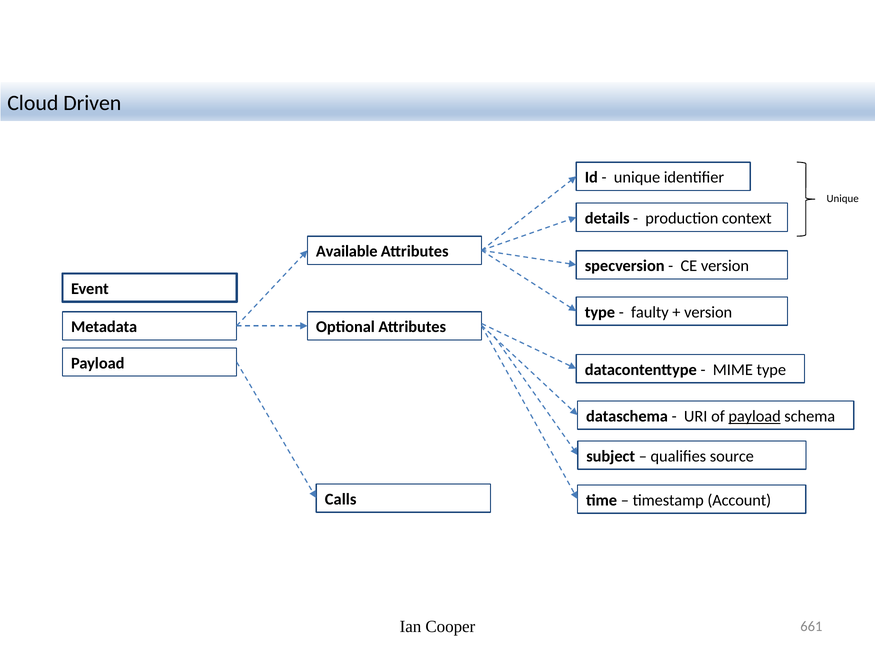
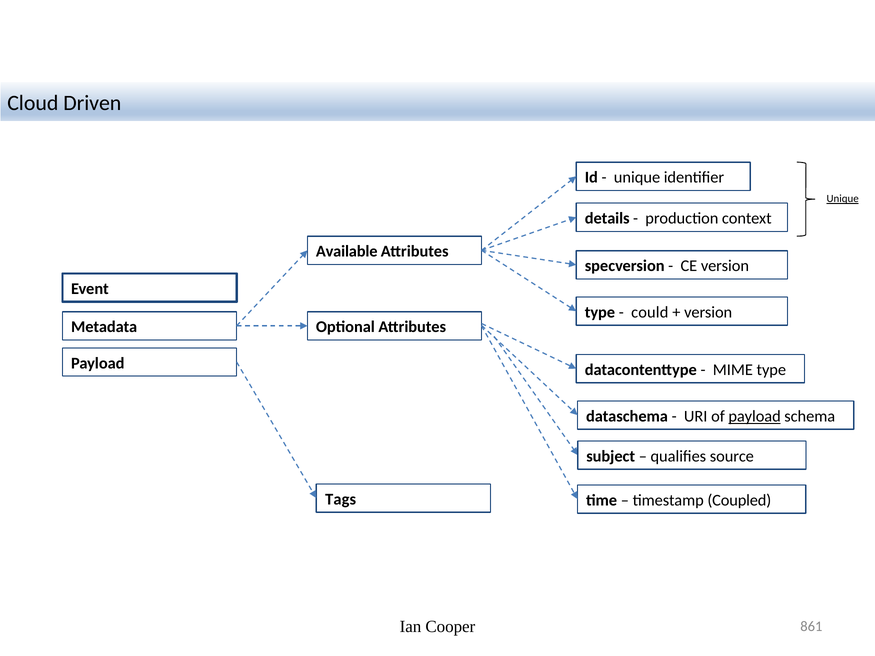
Unique at (843, 199) underline: none -> present
faulty: faulty -> could
Calls: Calls -> Tags
Account: Account -> Coupled
661: 661 -> 861
